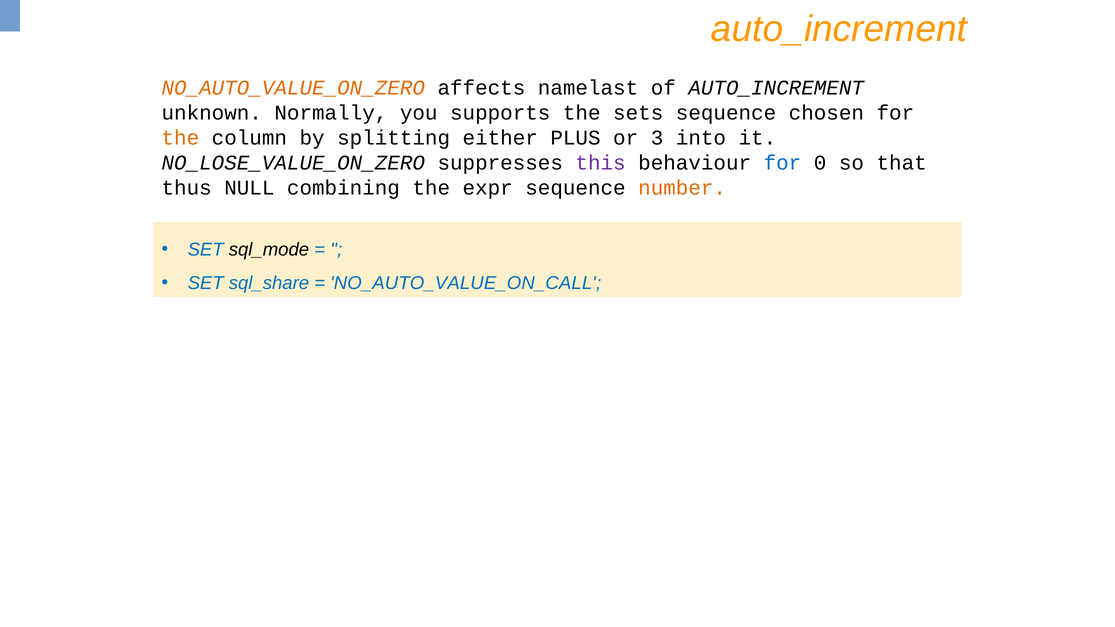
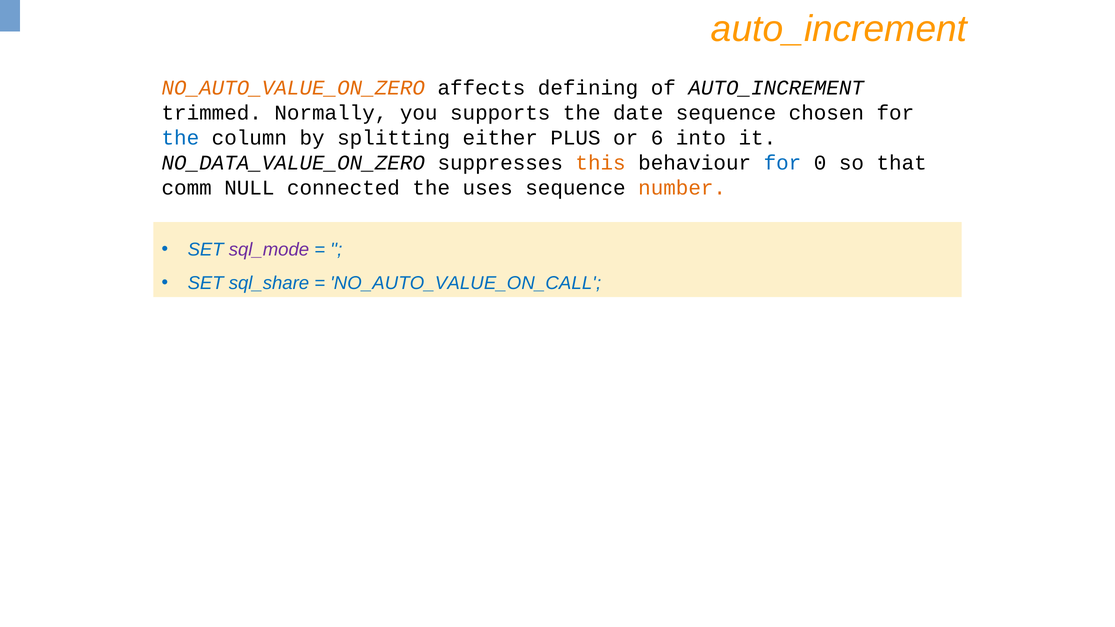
namelast: namelast -> defining
unknown: unknown -> trimmed
sets: sets -> date
the at (180, 138) colour: orange -> blue
3: 3 -> 6
NO_LOSE_VALUE_ON_ZERO: NO_LOSE_VALUE_ON_ZERO -> NO_DATA_VALUE_ON_ZERO
this colour: purple -> orange
thus: thus -> comm
combining: combining -> connected
expr: expr -> uses
sql_mode colour: black -> purple
